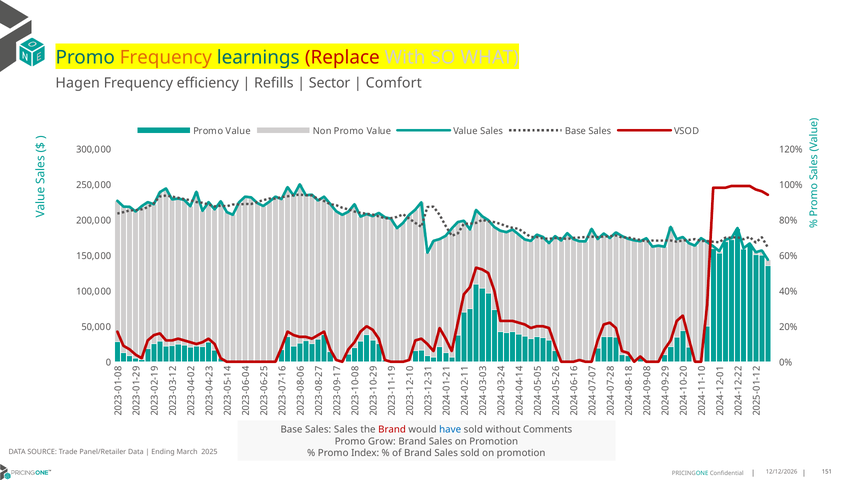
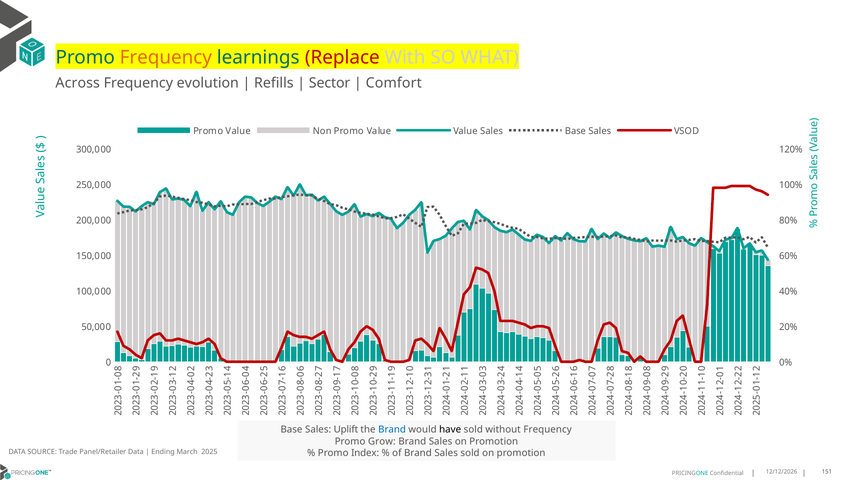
Hagen: Hagen -> Across
efficiency: efficiency -> evolution
Sales Sales: Sales -> Uplift
Brand at (392, 429) colour: red -> blue
have colour: blue -> black
without Comments: Comments -> Frequency
